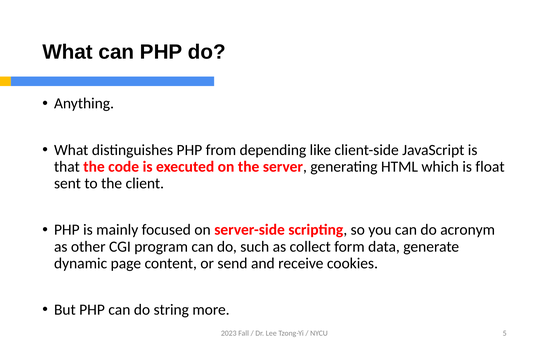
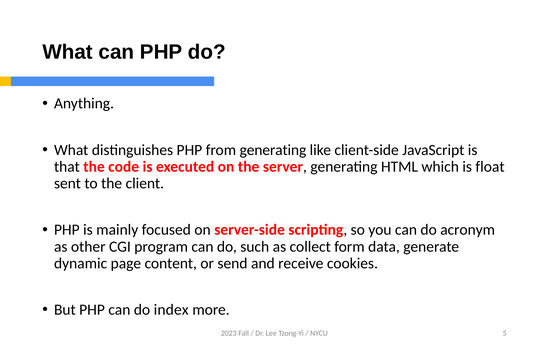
from depending: depending -> generating
string: string -> index
